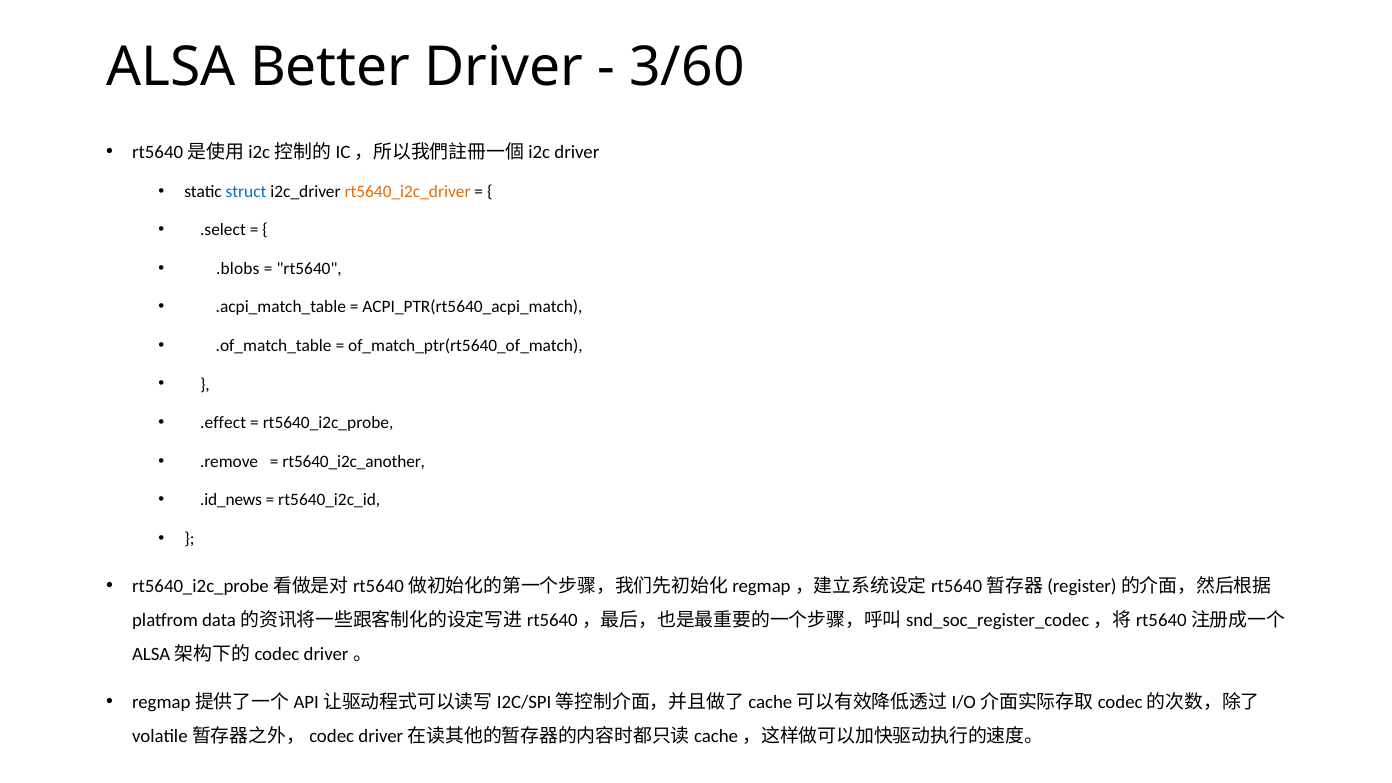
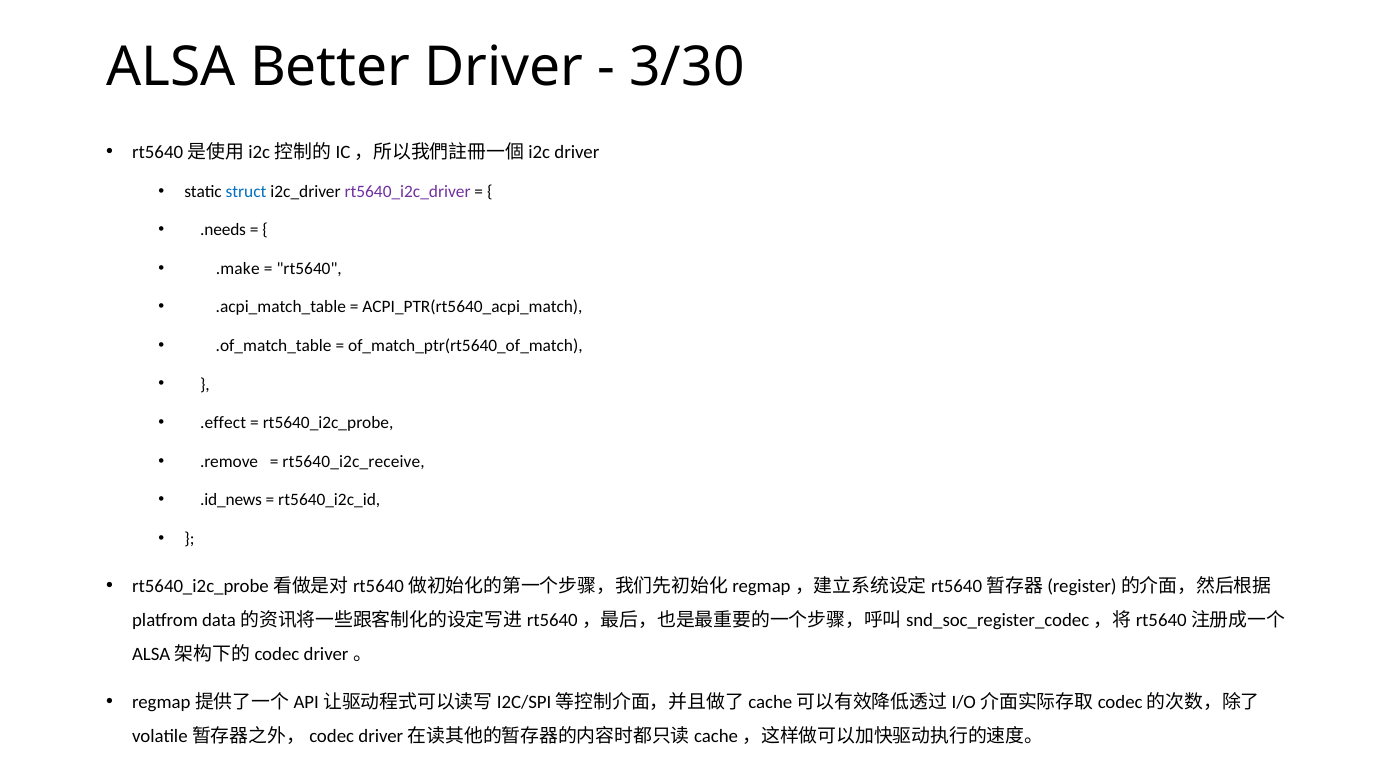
3/60: 3/60 -> 3/30
rt5640_i2c_driver colour: orange -> purple
.select: .select -> .needs
.blobs: .blobs -> .make
rt5640_i2c_another: rt5640_i2c_another -> rt5640_i2c_receive
